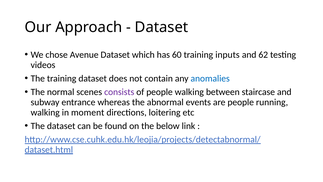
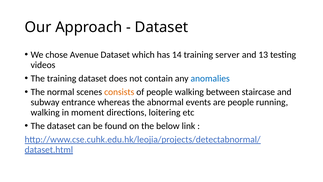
60: 60 -> 14
inputs: inputs -> server
62: 62 -> 13
consists colour: purple -> orange
